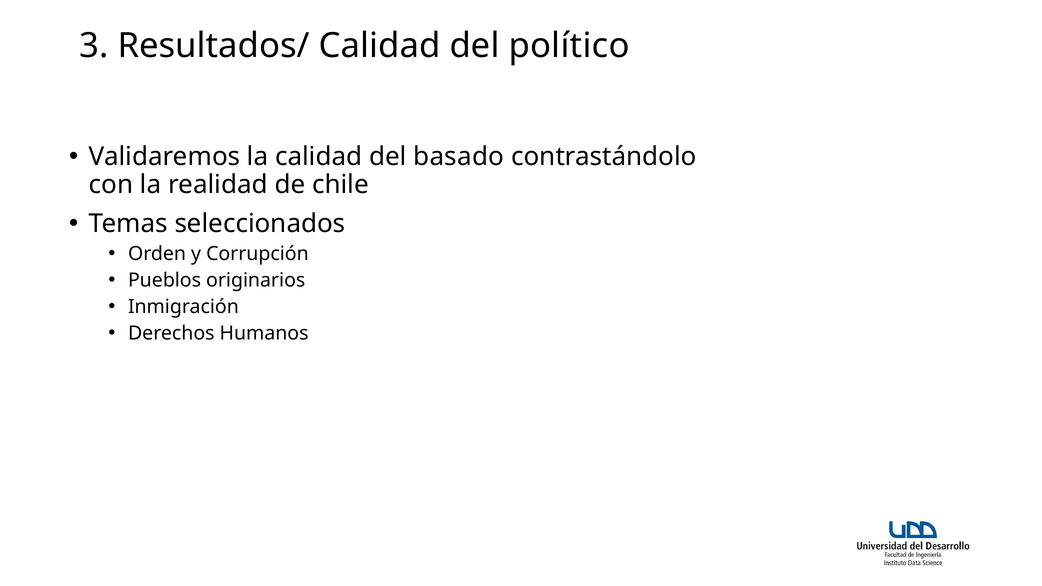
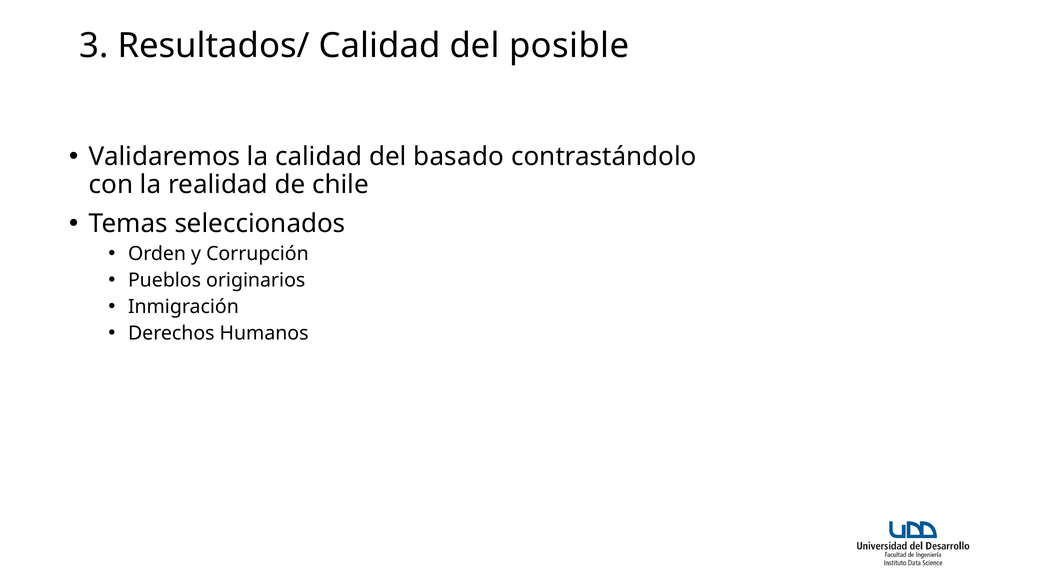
político: político -> posible
